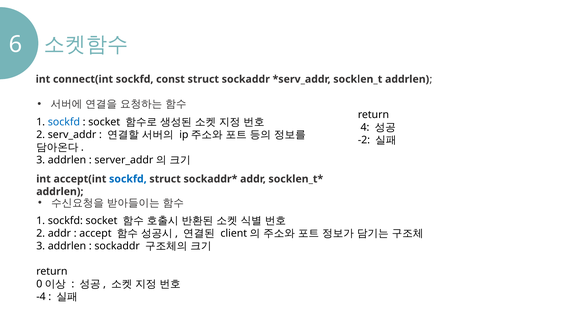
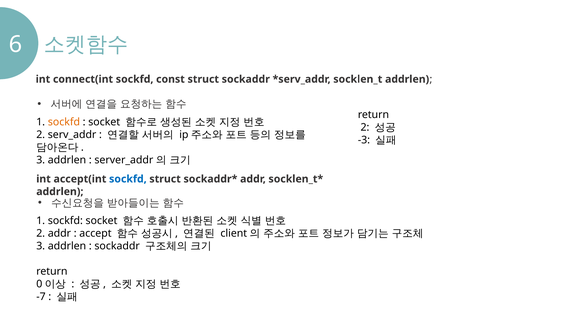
sockfd at (64, 122) colour: blue -> orange
4 at (365, 127): 4 -> 2
-2: -2 -> -3
-4: -4 -> -7
